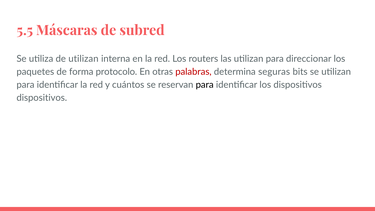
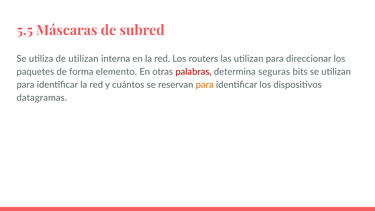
protocolo: protocolo -> elemento
para at (205, 85) colour: black -> orange
dispositivos at (42, 98): dispositivos -> datagramas
